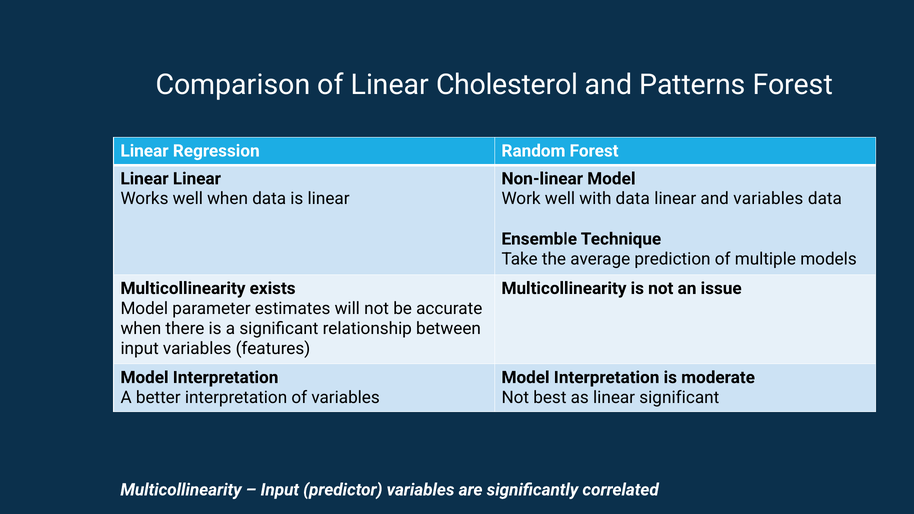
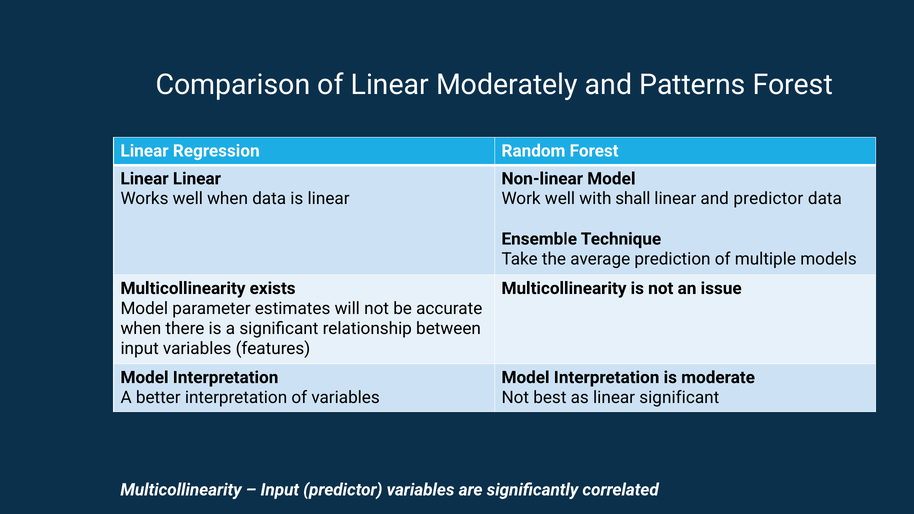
Cholesterol: Cholesterol -> Moderately
with data: data -> shall
and variables: variables -> predictor
